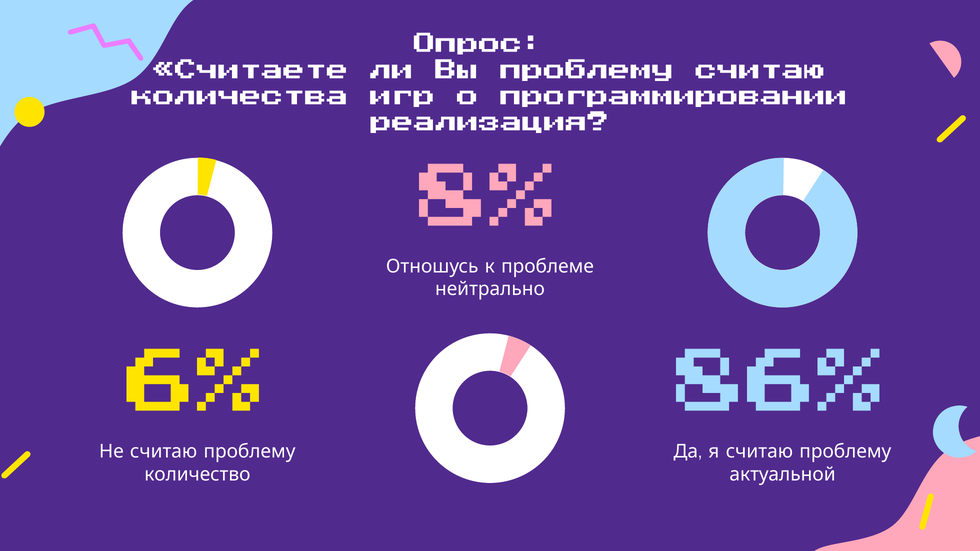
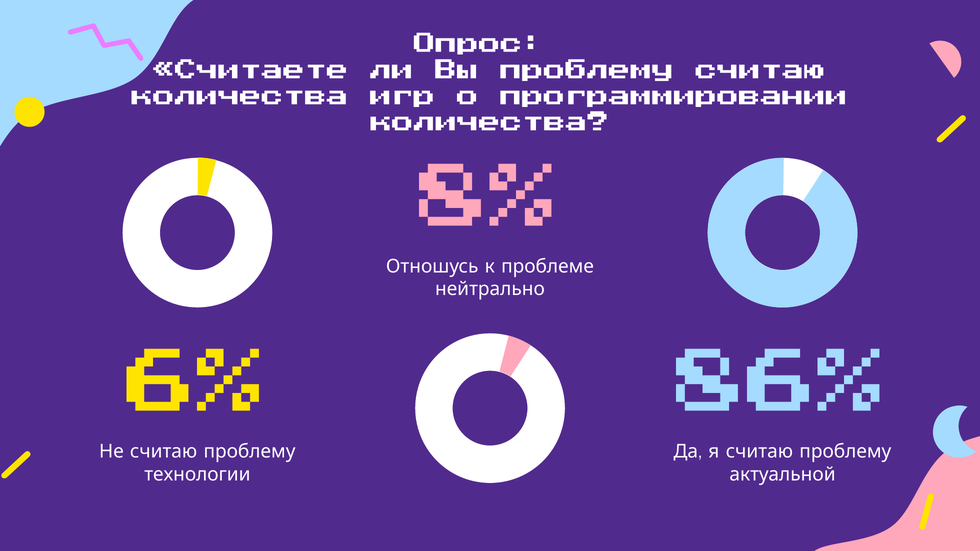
реализация at (490, 126): реализация -> количества
количество: количество -> технологии
